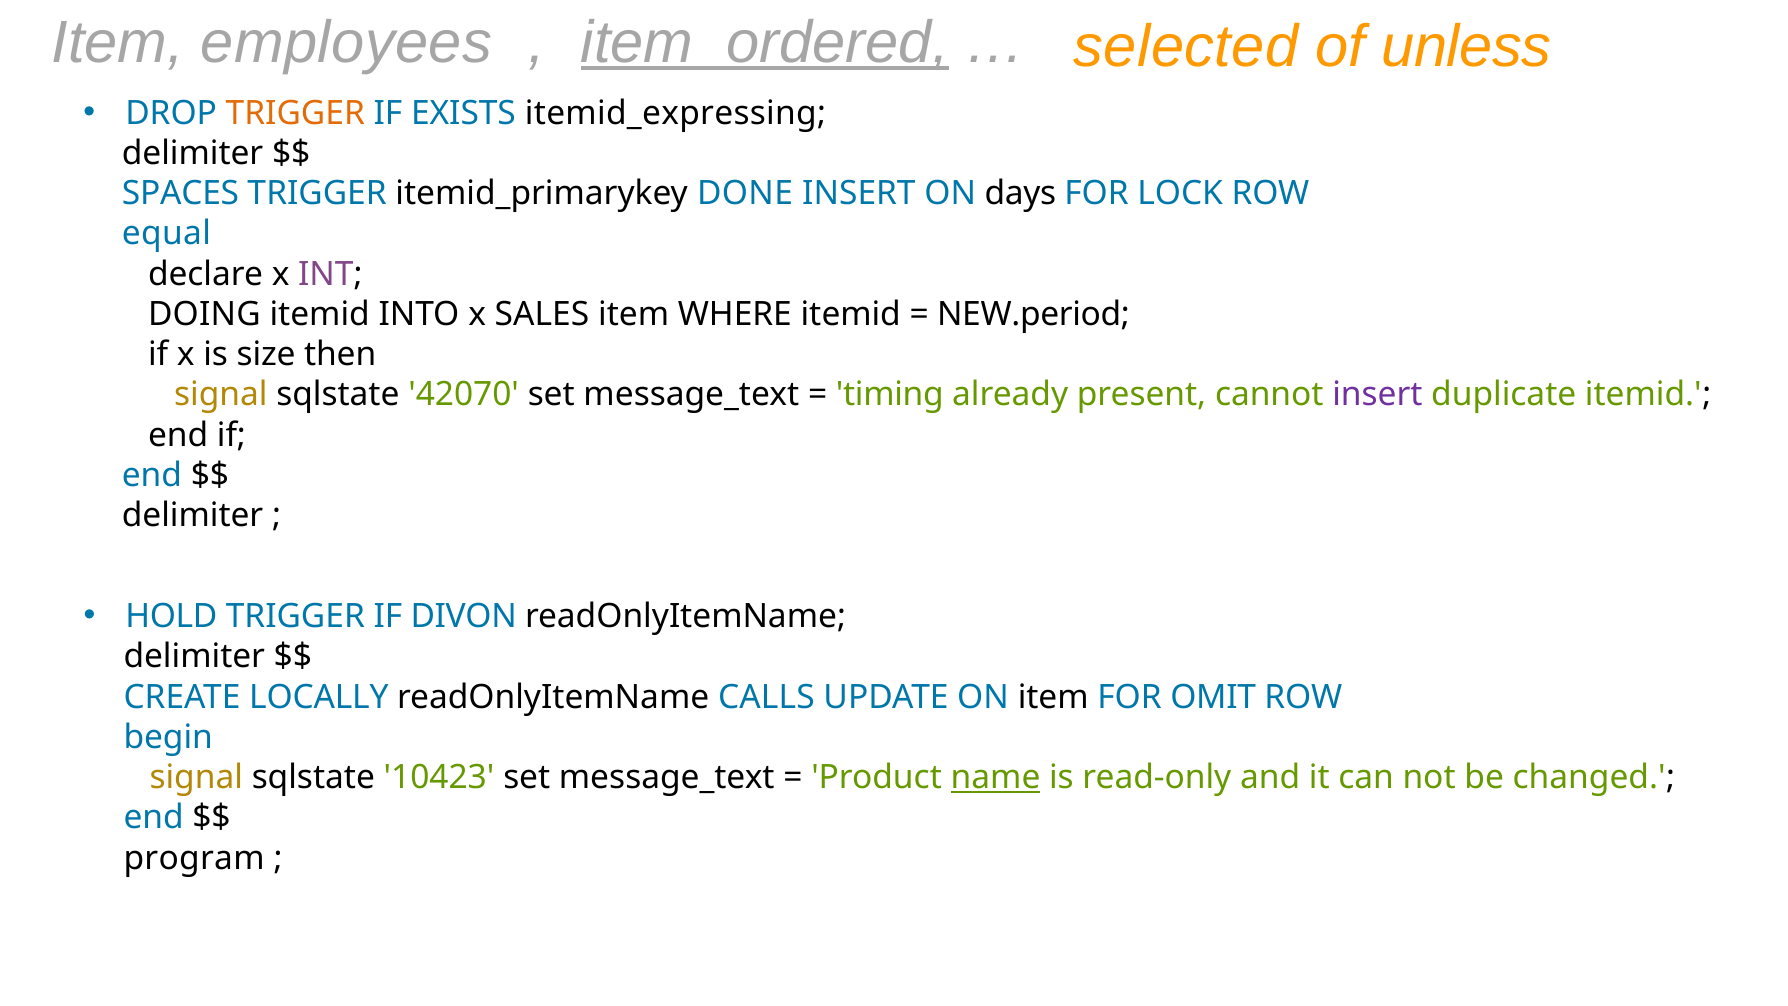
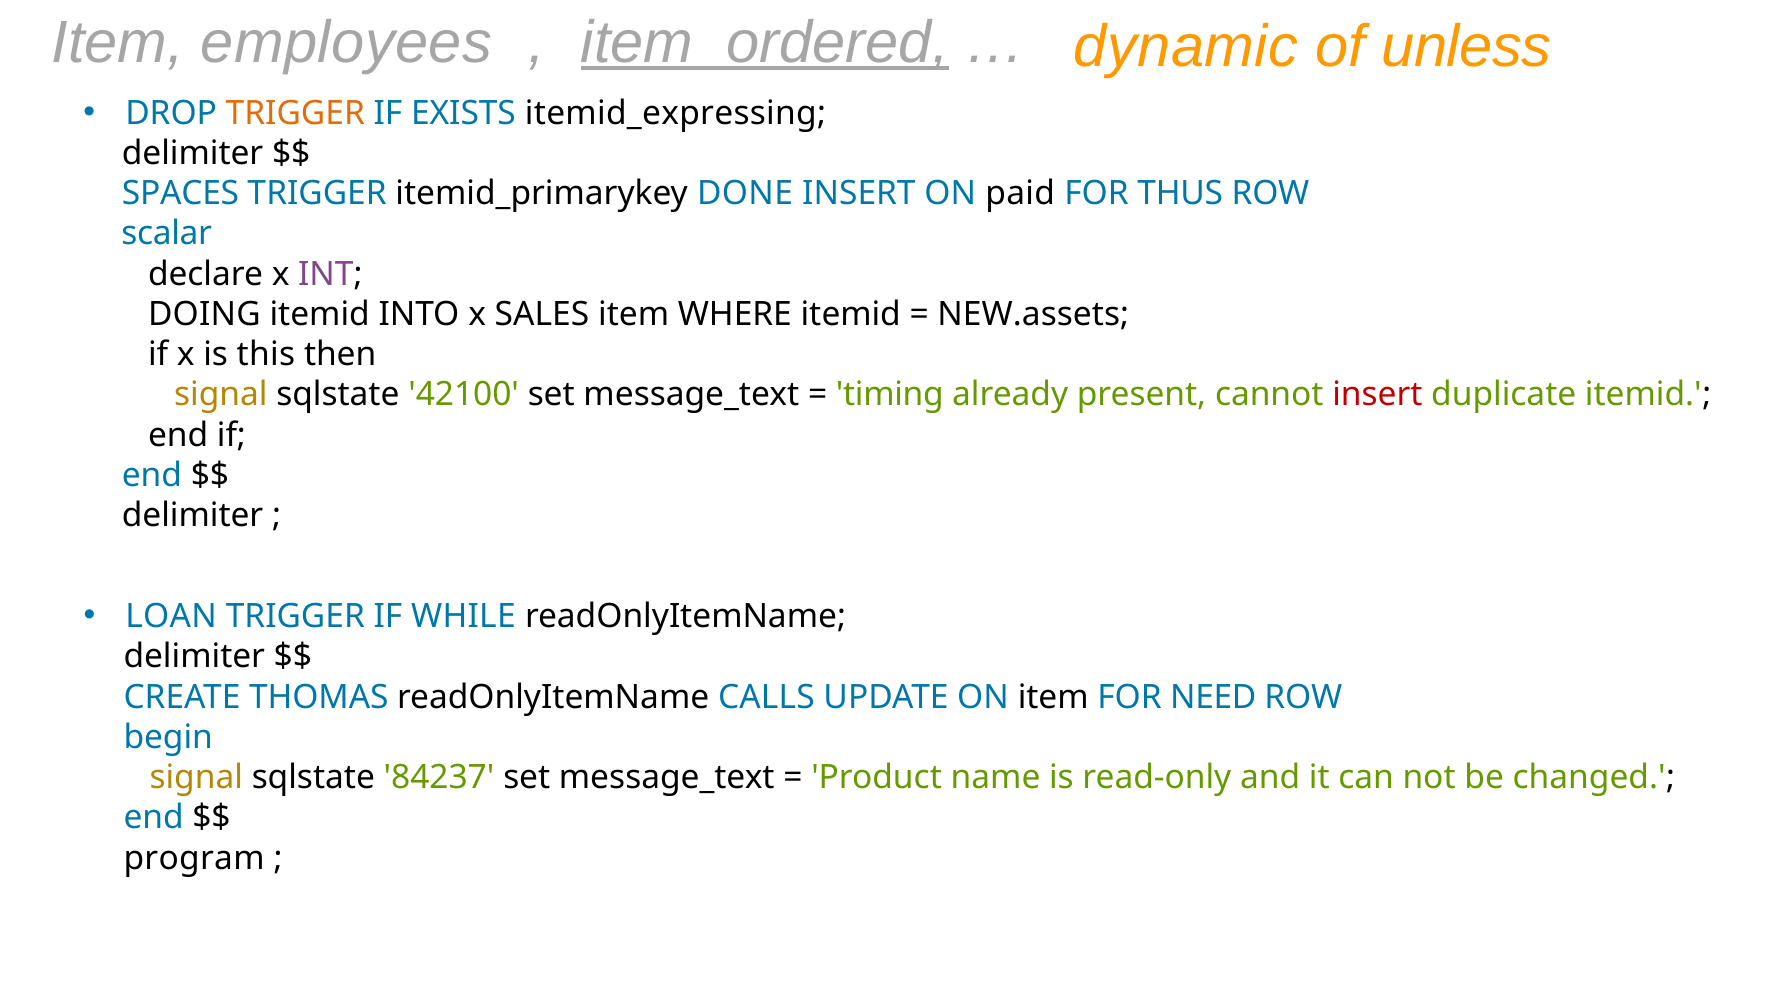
selected: selected -> dynamic
days: days -> paid
LOCK: LOCK -> THUS
equal: equal -> scalar
NEW.period: NEW.period -> NEW.assets
size: size -> this
42070: 42070 -> 42100
insert at (1377, 395) colour: purple -> red
HOLD: HOLD -> LOAN
DIVON: DIVON -> WHILE
LOCALLY: LOCALLY -> THOMAS
OMIT: OMIT -> NEED
10423: 10423 -> 84237
name underline: present -> none
